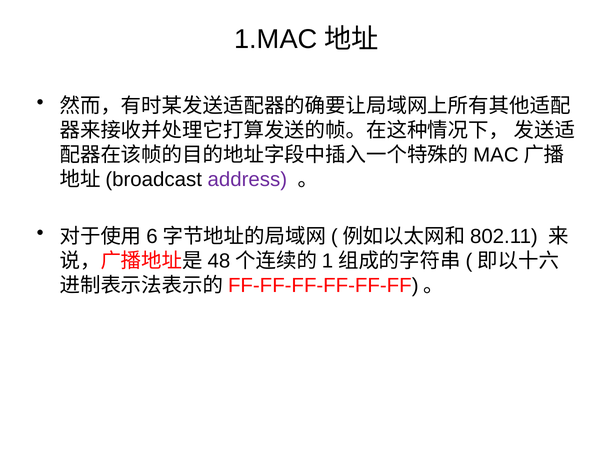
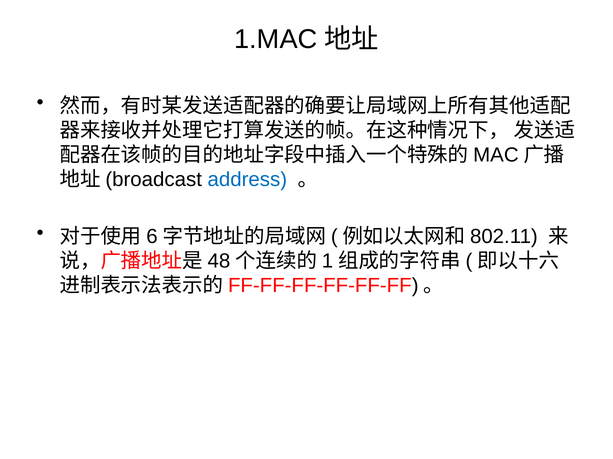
address colour: purple -> blue
